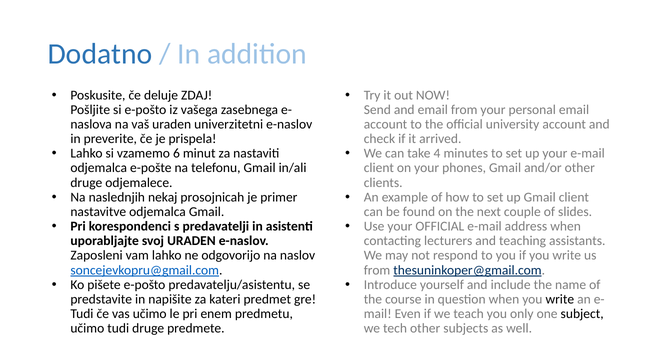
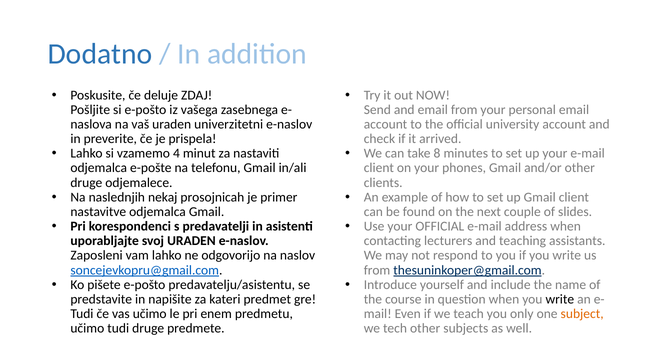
6: 6 -> 4
4: 4 -> 8
subject colour: black -> orange
